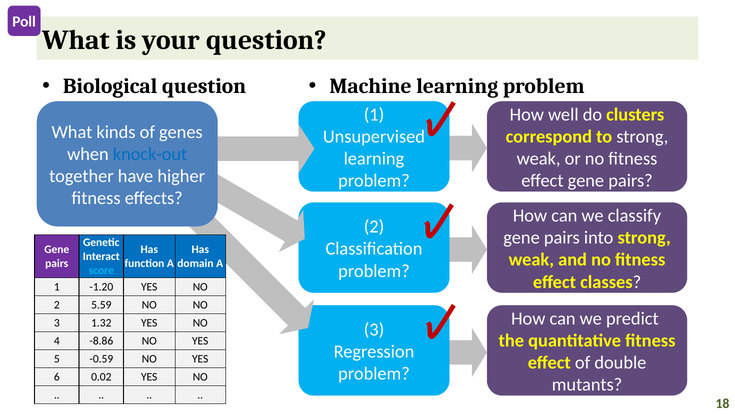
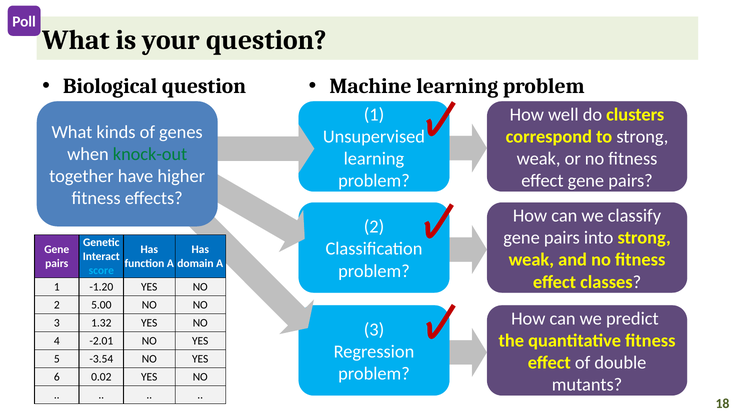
knock-out colour: blue -> green
5.59: 5.59 -> 5.00
-8.86: -8.86 -> -2.01
-0.59: -0.59 -> -3.54
